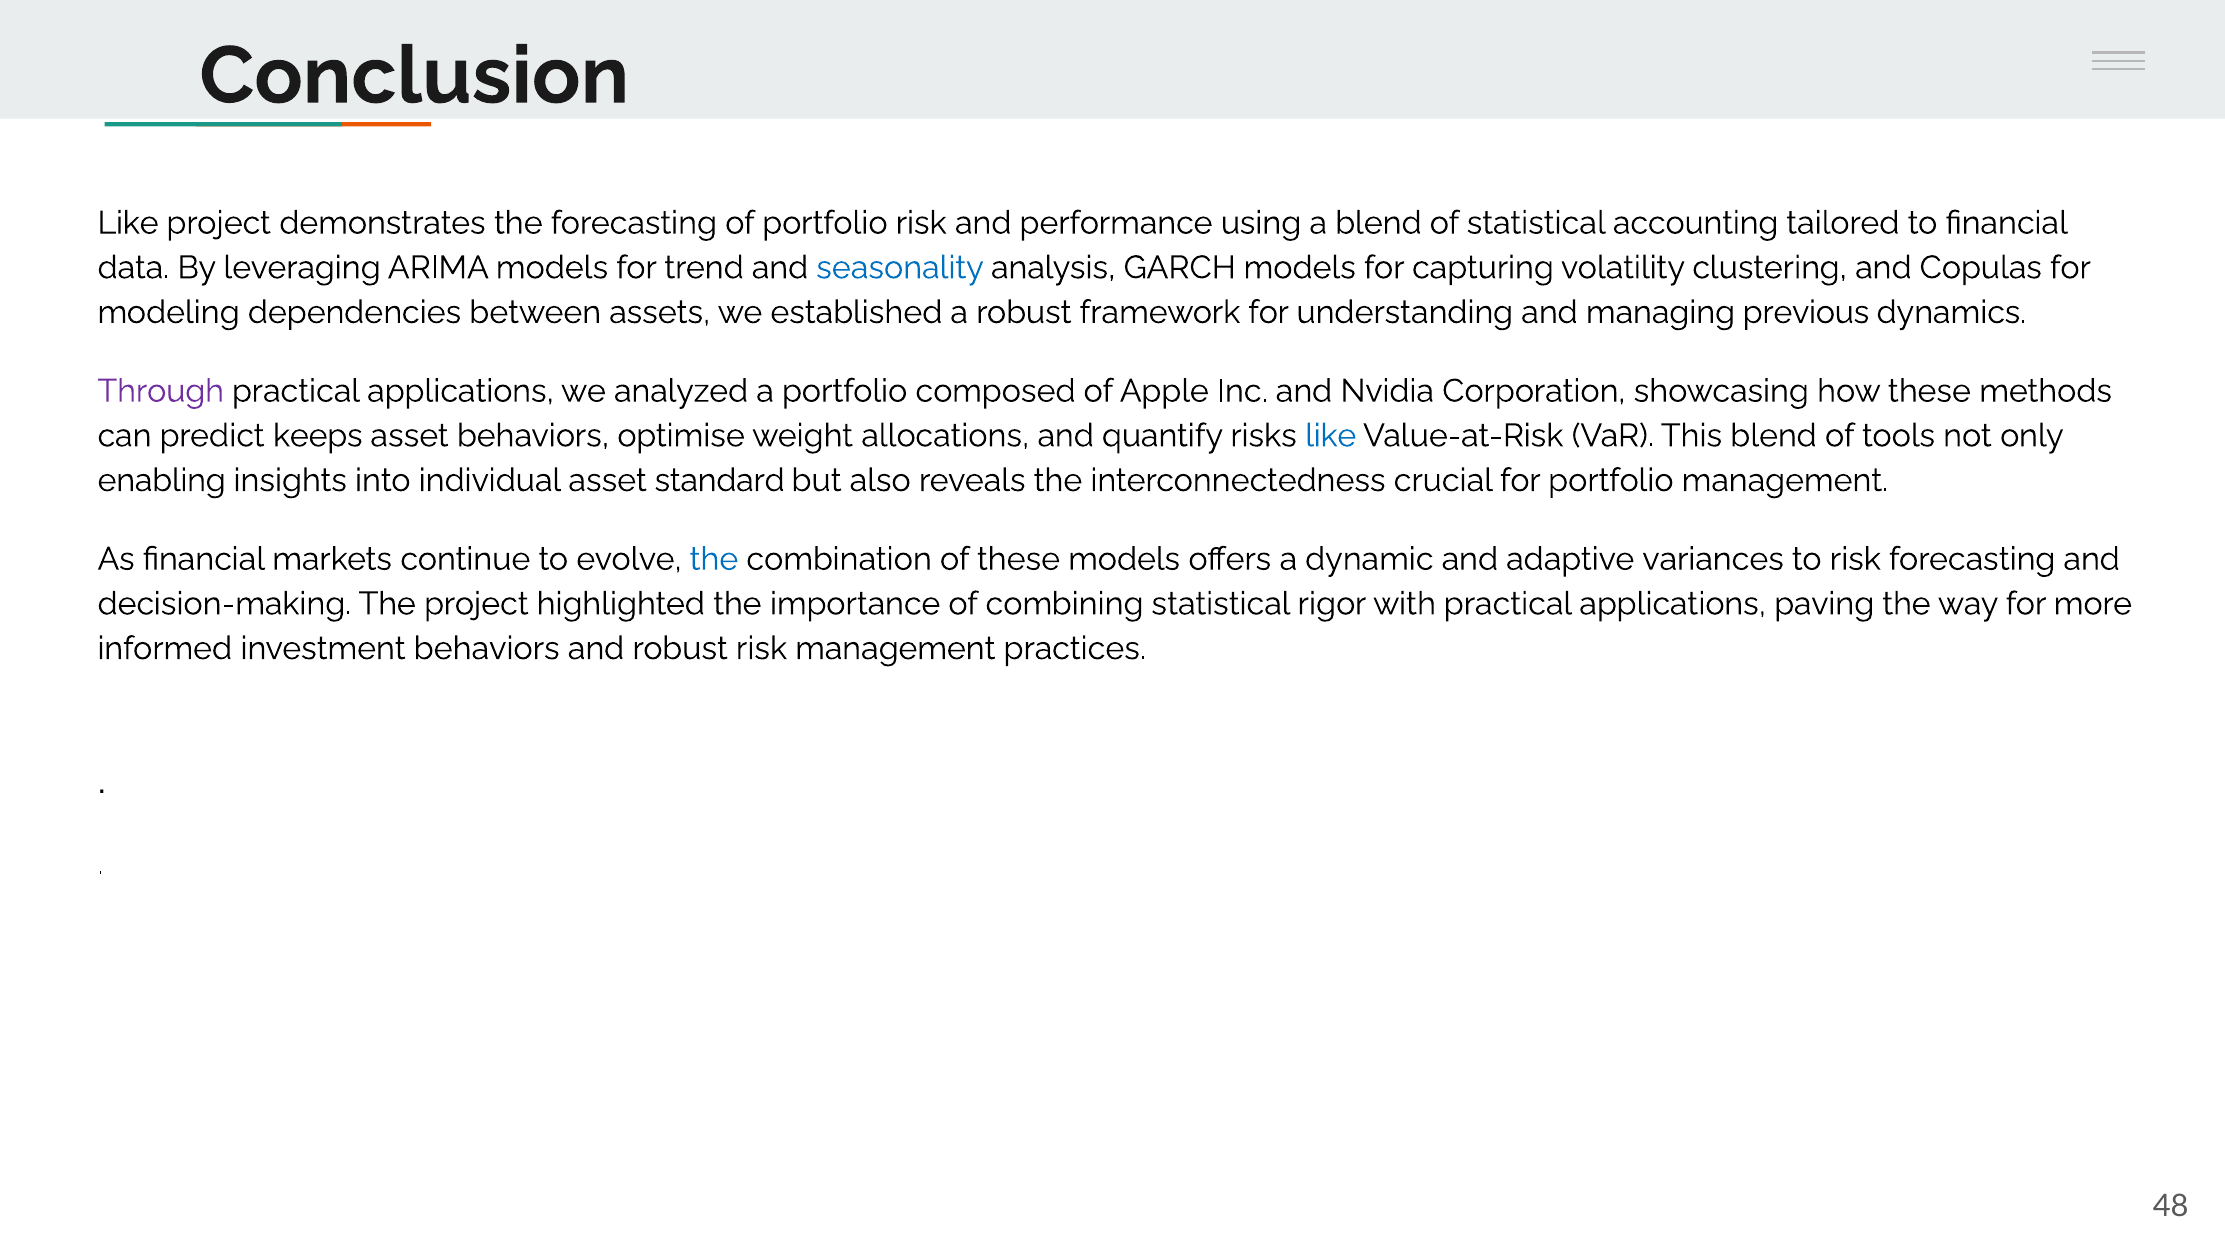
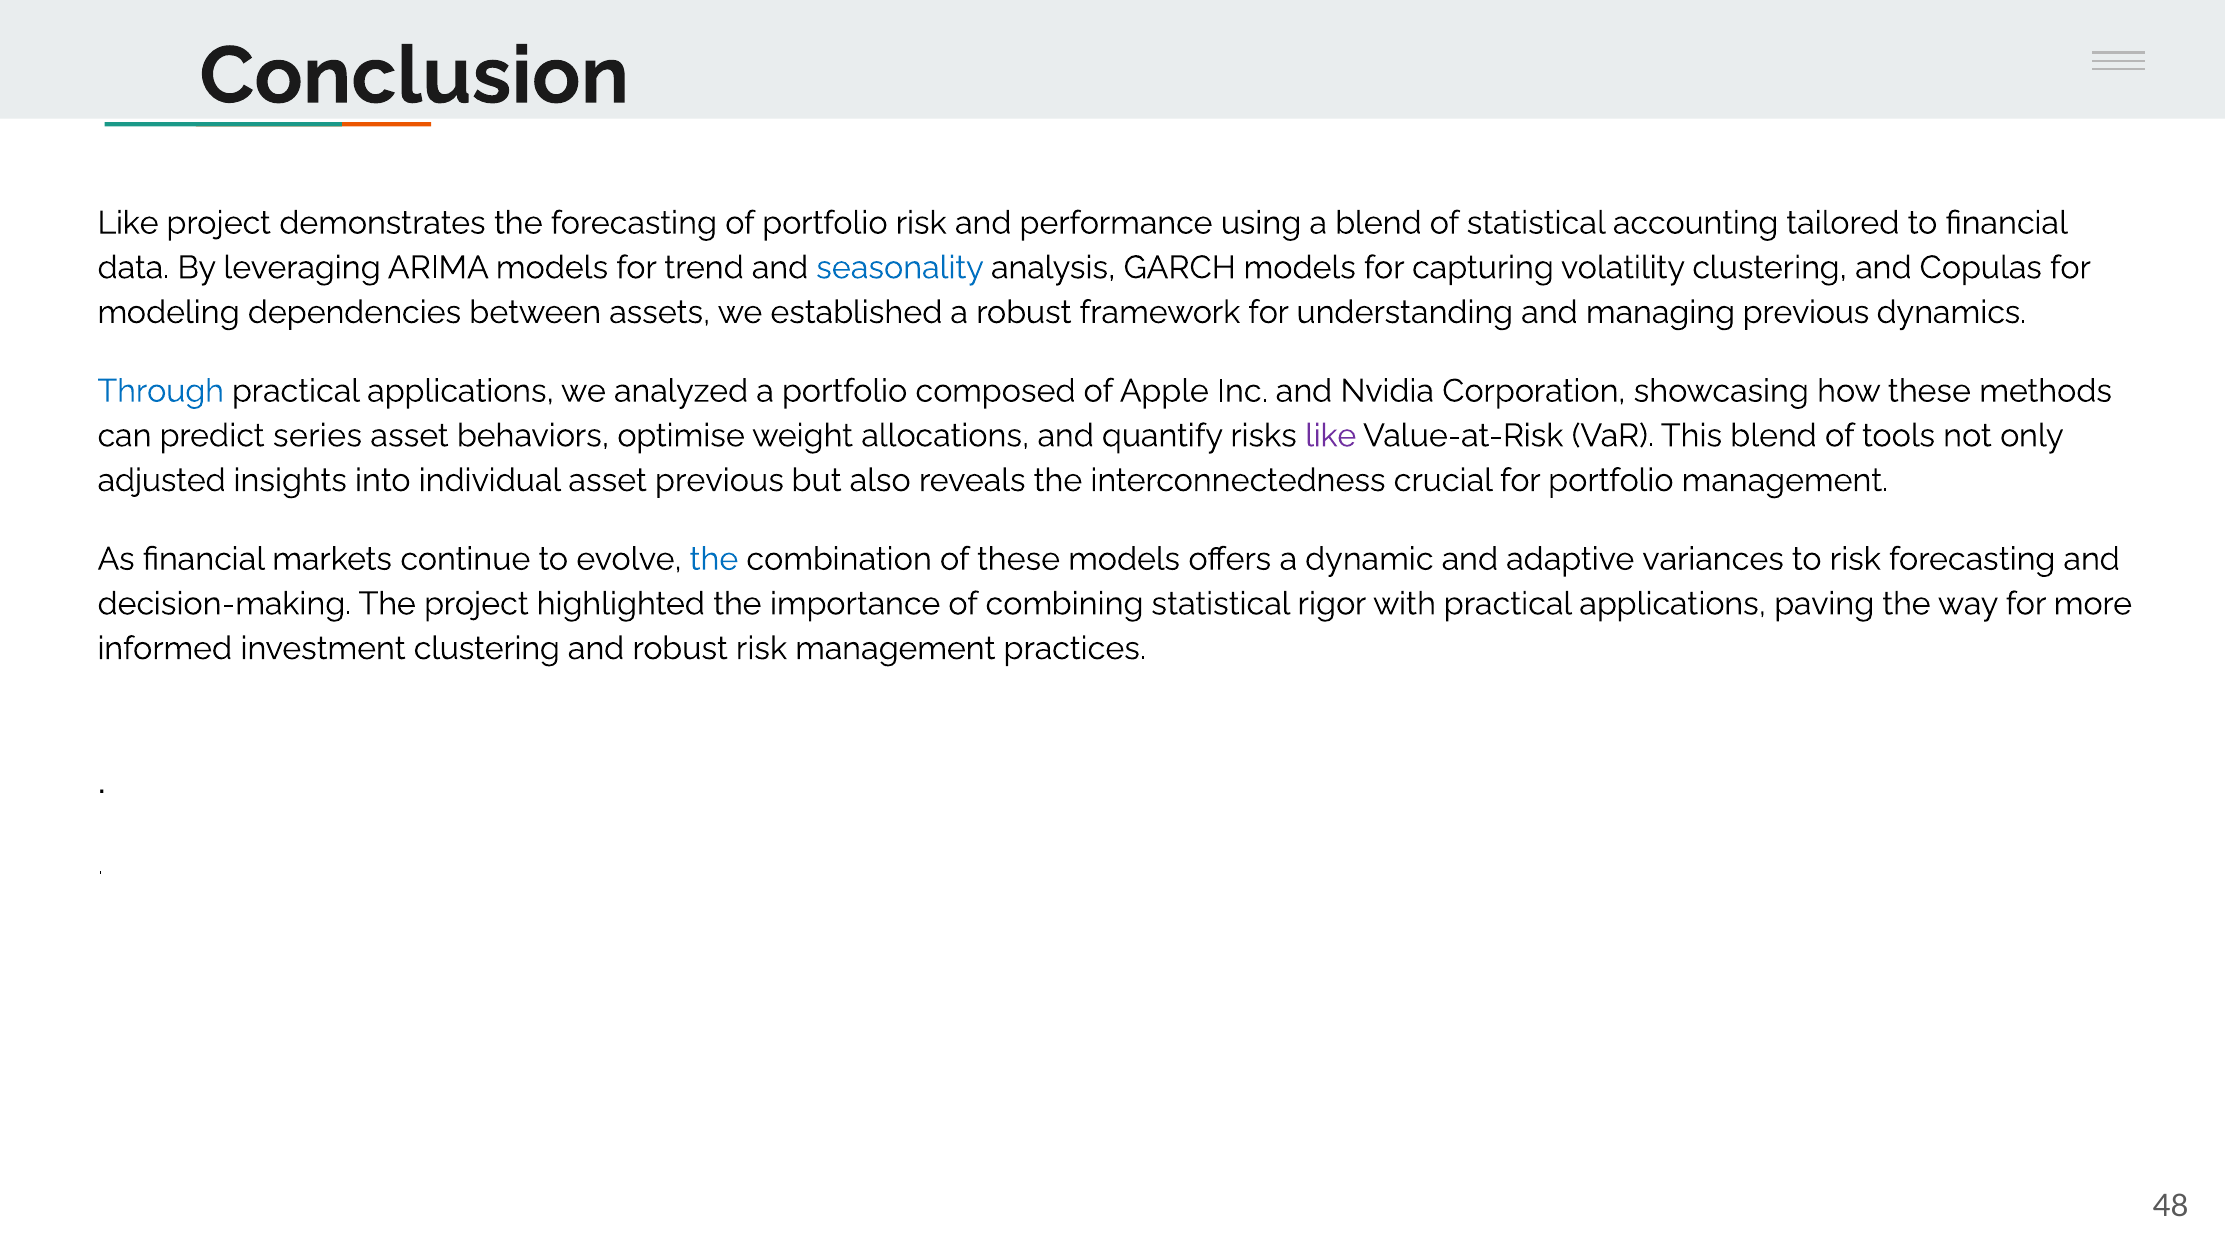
Through colour: purple -> blue
keeps: keeps -> series
like at (1331, 436) colour: blue -> purple
enabling: enabling -> adjusted
asset standard: standard -> previous
investment behaviors: behaviors -> clustering
